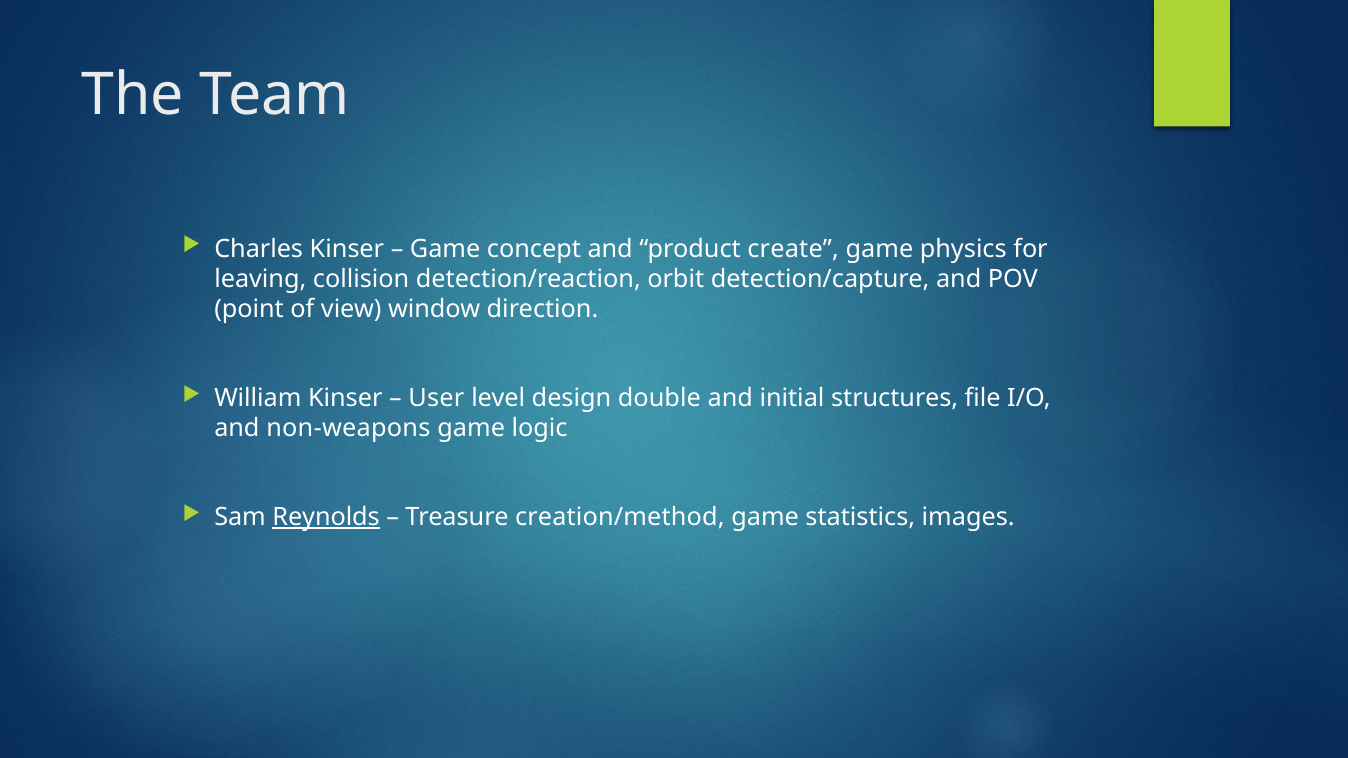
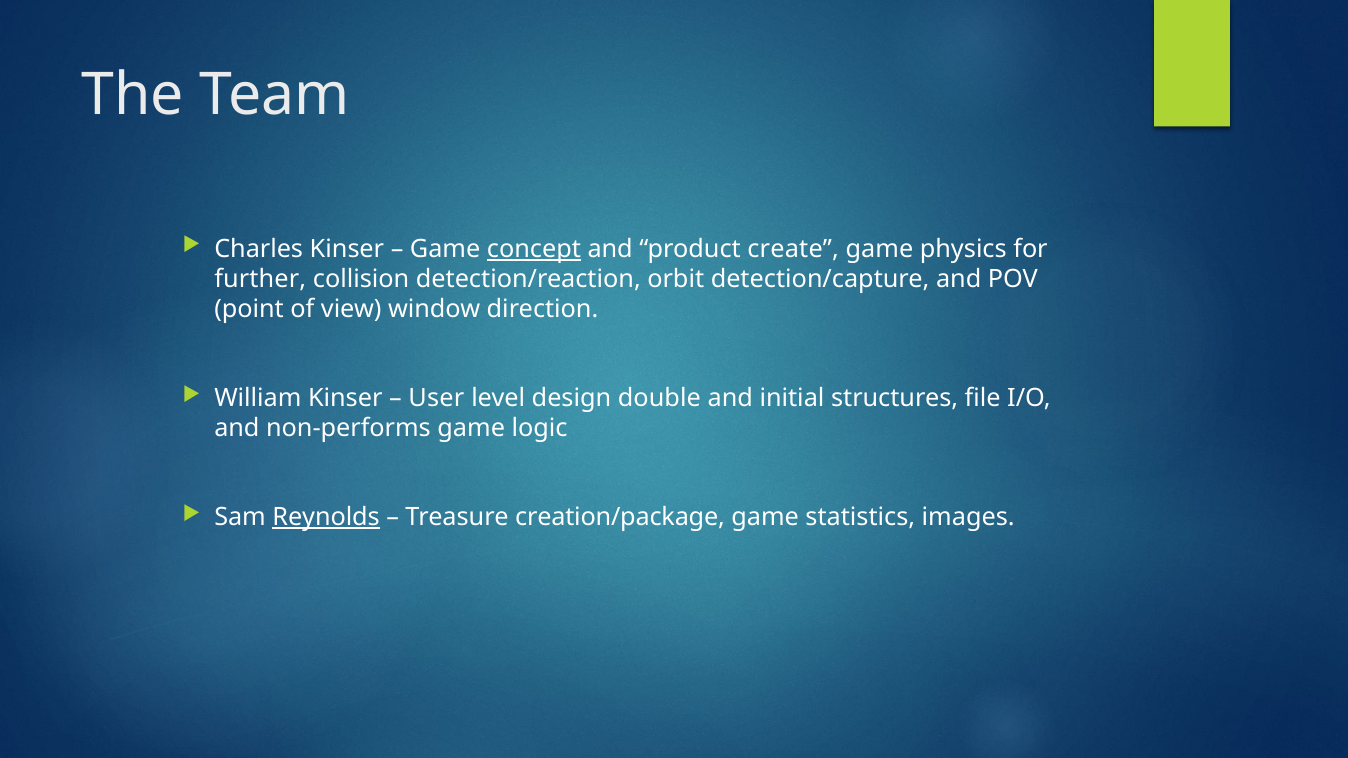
concept underline: none -> present
leaving: leaving -> further
non-weapons: non-weapons -> non-performs
creation/method: creation/method -> creation/package
